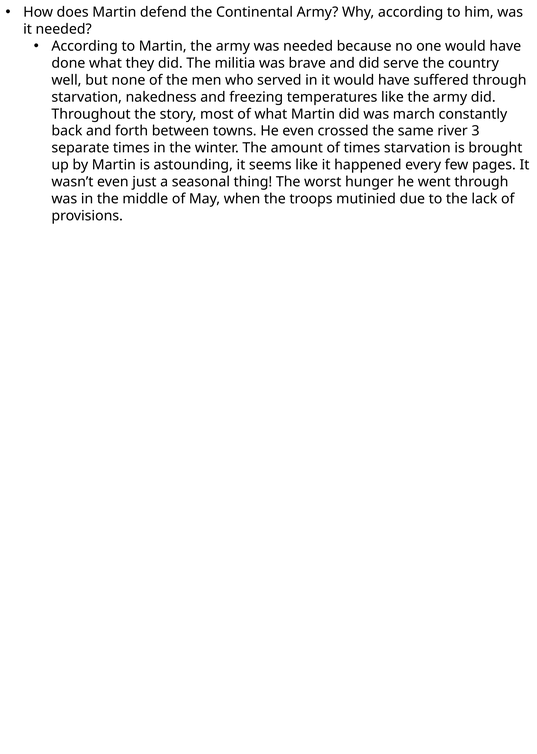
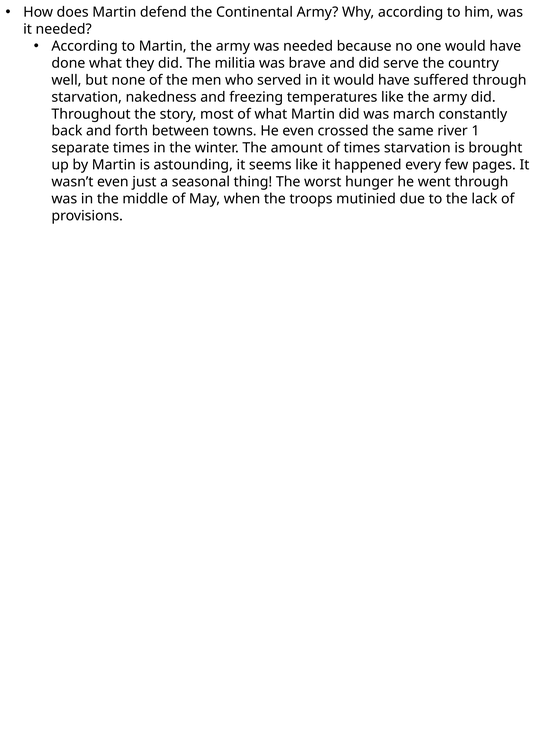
3: 3 -> 1
